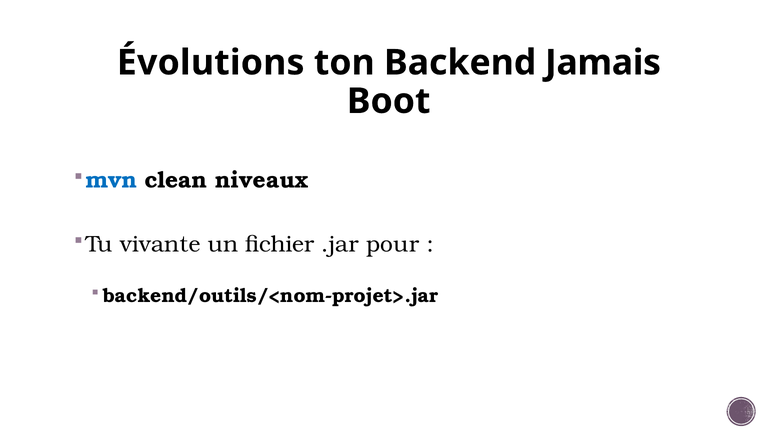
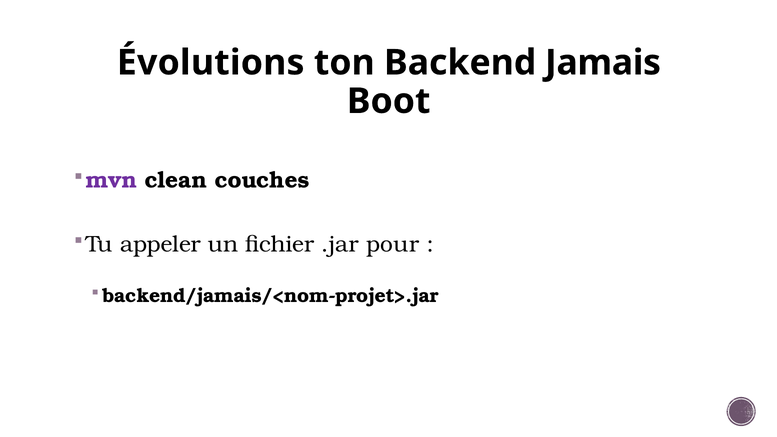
mvn colour: blue -> purple
niveaux: niveaux -> couches
vivante: vivante -> appeler
backend/outils/<nom-projet>.jar: backend/outils/<nom-projet>.jar -> backend/jamais/<nom-projet>.jar
